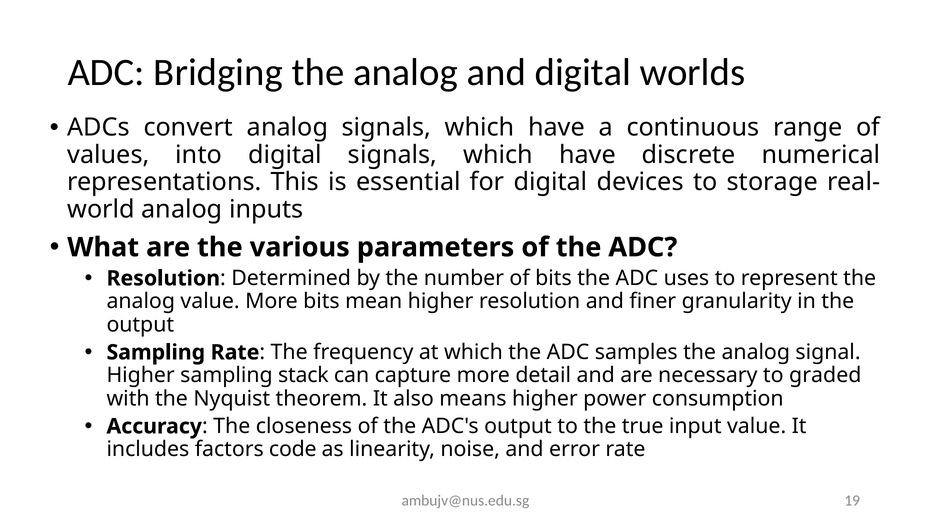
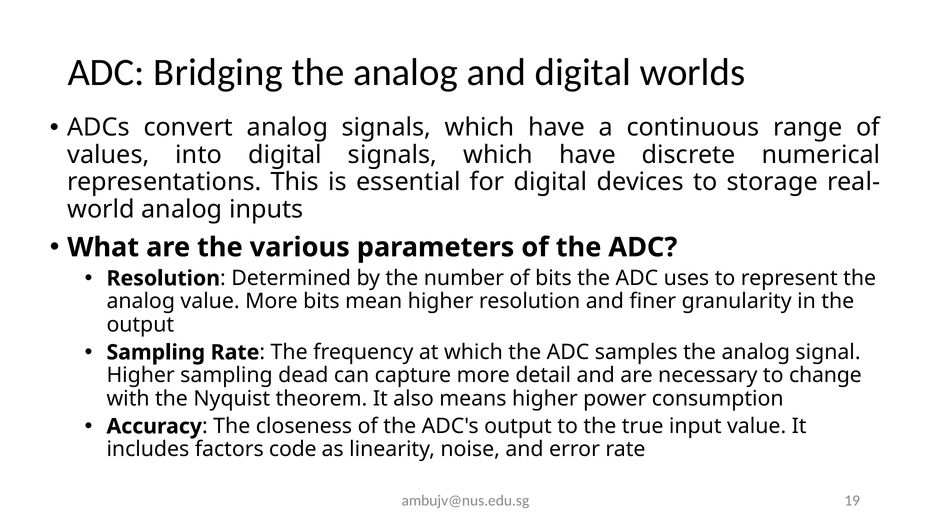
stack: stack -> dead
graded: graded -> change
